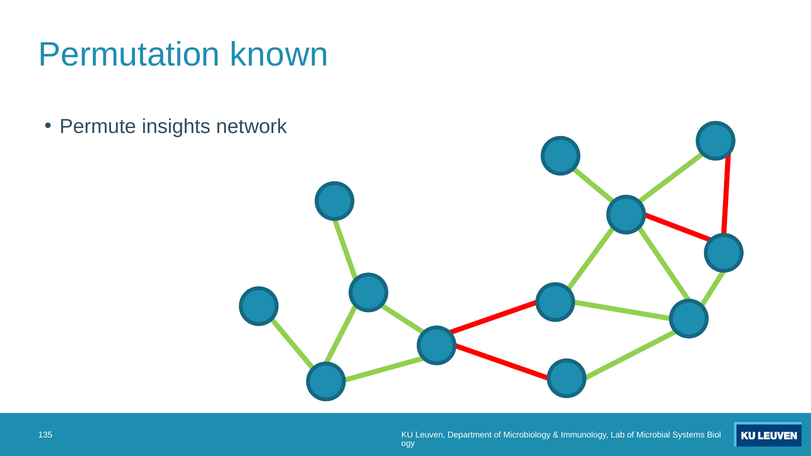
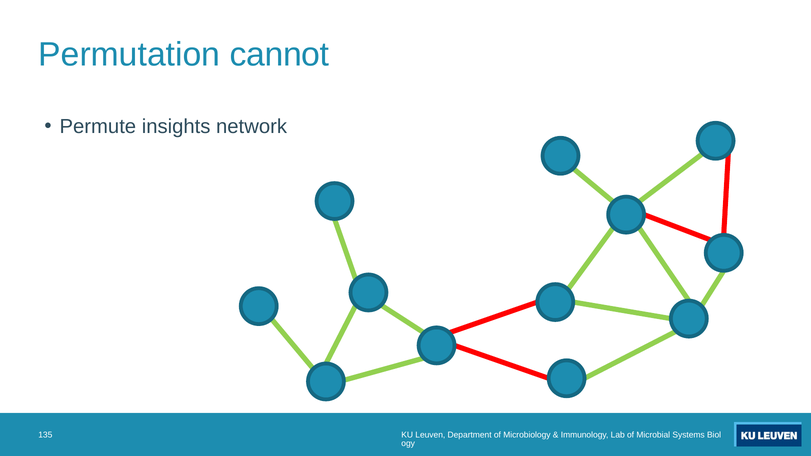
known: known -> cannot
